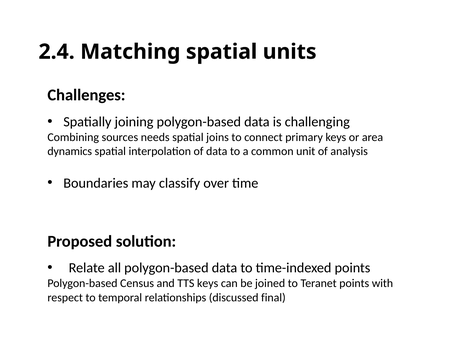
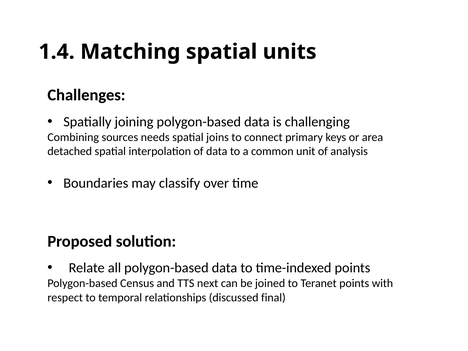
2.4: 2.4 -> 1.4
dynamics: dynamics -> detached
TTS keys: keys -> next
